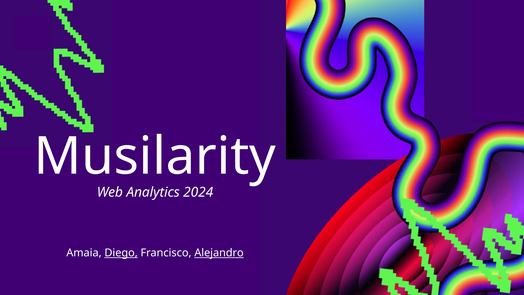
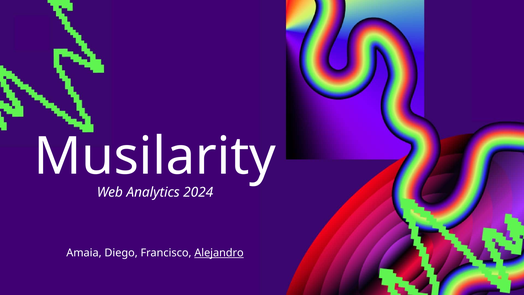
Diego underline: present -> none
